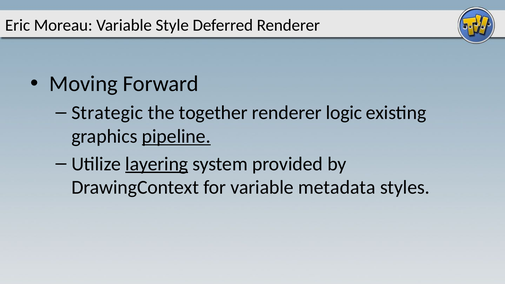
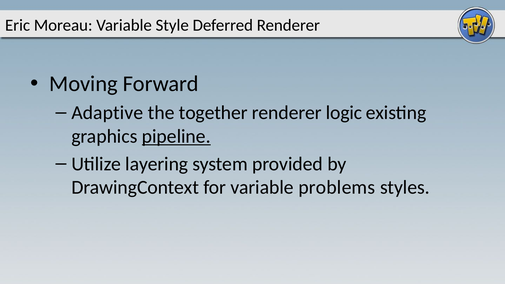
Strategic: Strategic -> Adaptive
layering underline: present -> none
metadata: metadata -> problems
